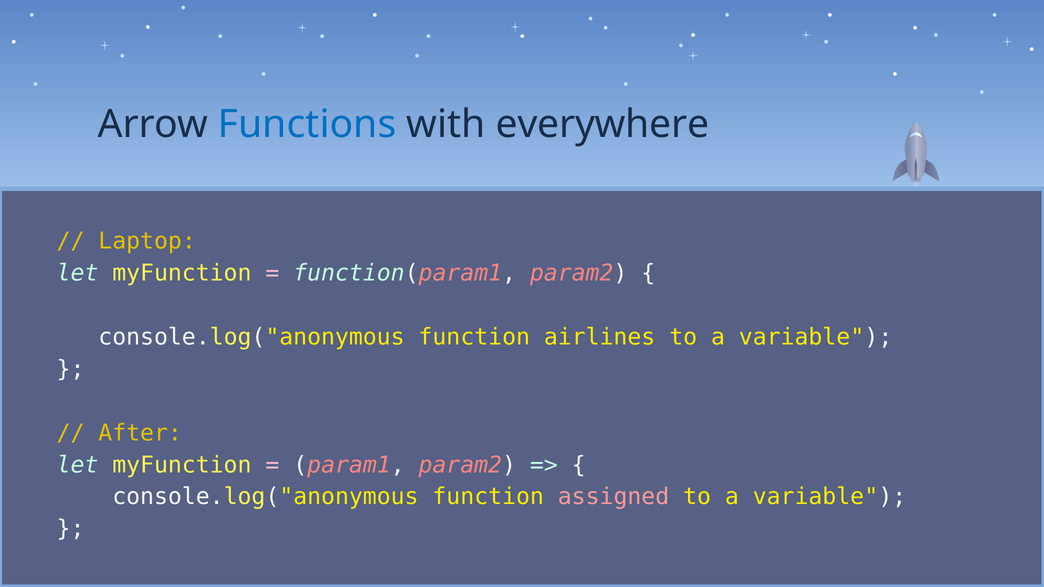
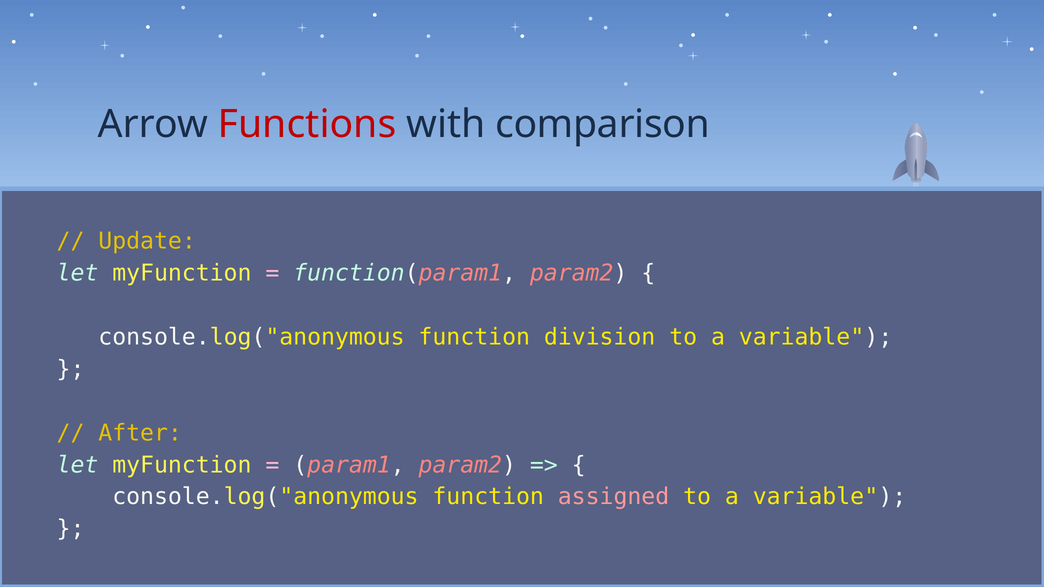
Functions colour: blue -> red
everywhere: everywhere -> comparison
Laptop: Laptop -> Update
airlines: airlines -> division
